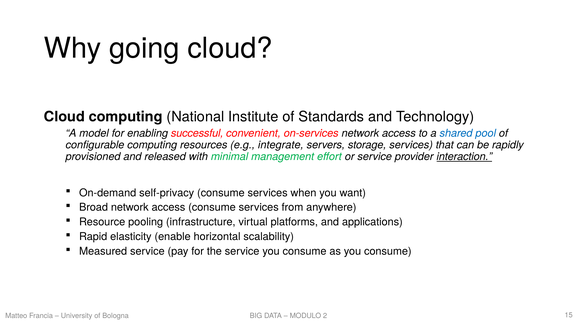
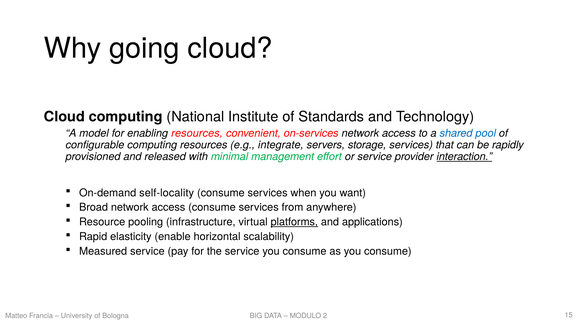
enabling successful: successful -> resources
self-privacy: self-privacy -> self-locality
platforms underline: none -> present
